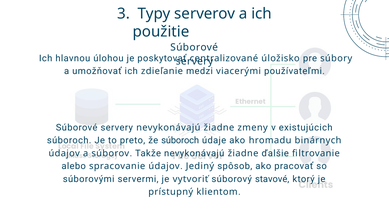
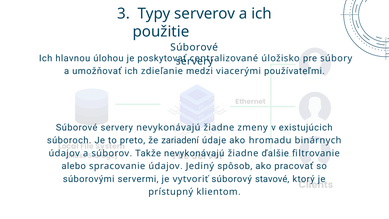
že súboroch: súboroch -> zariadení
